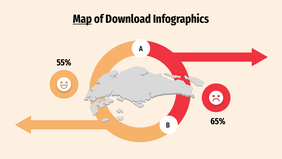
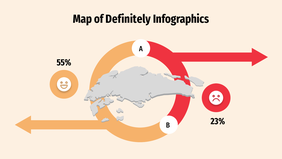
Map underline: present -> none
Download: Download -> Definitely
65%: 65% -> 23%
